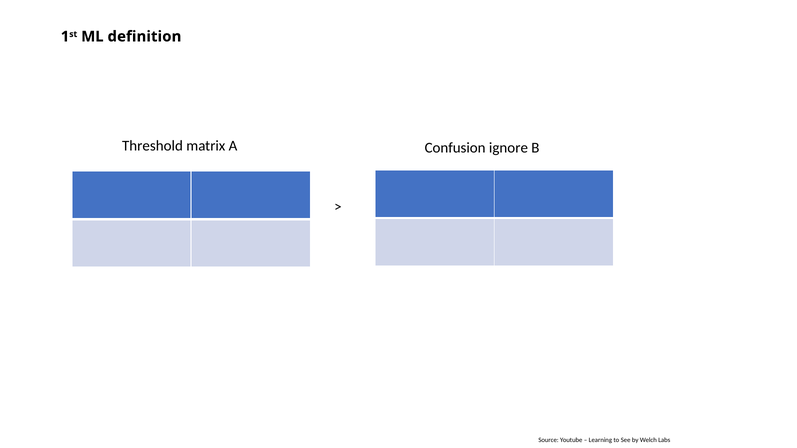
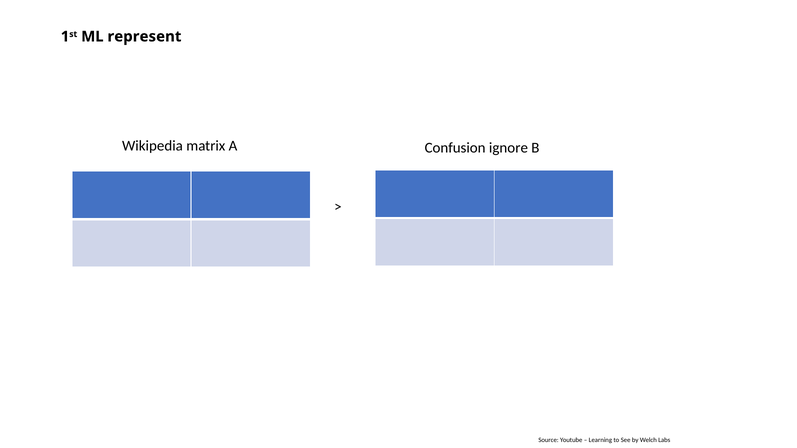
definition: definition -> represent
Threshold: Threshold -> Wikipedia
